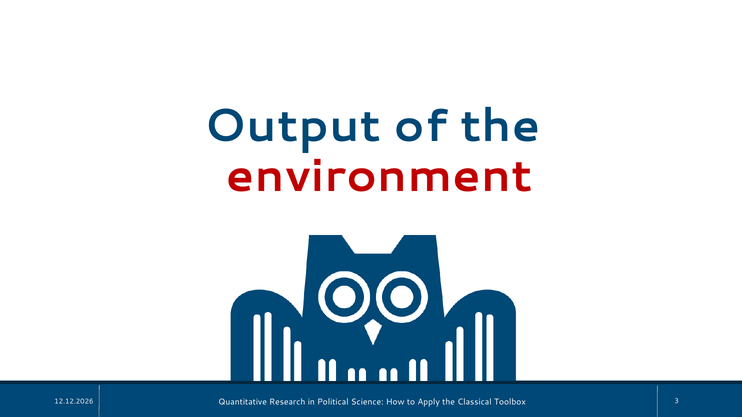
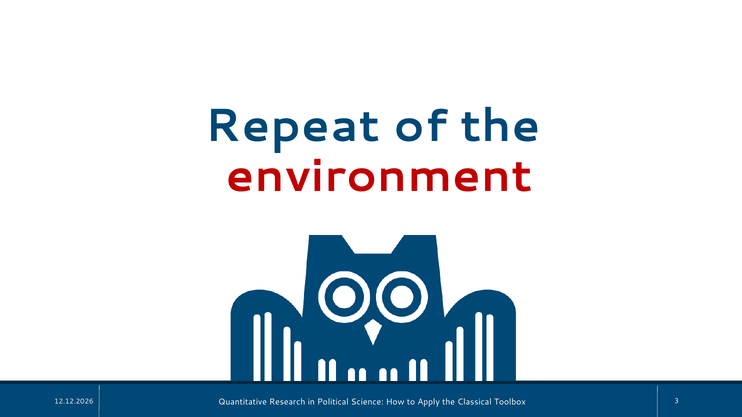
Output: Output -> Repeat
